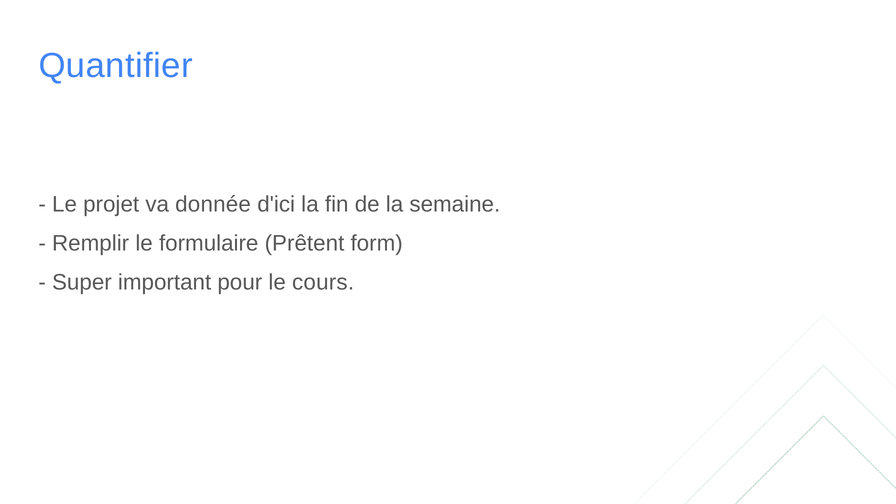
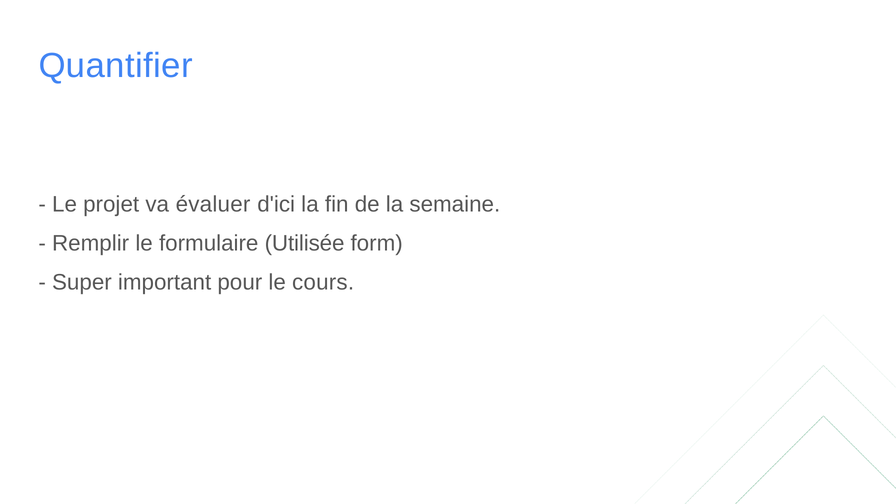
donnée: donnée -> évaluer
Prêtent: Prêtent -> Utilisée
